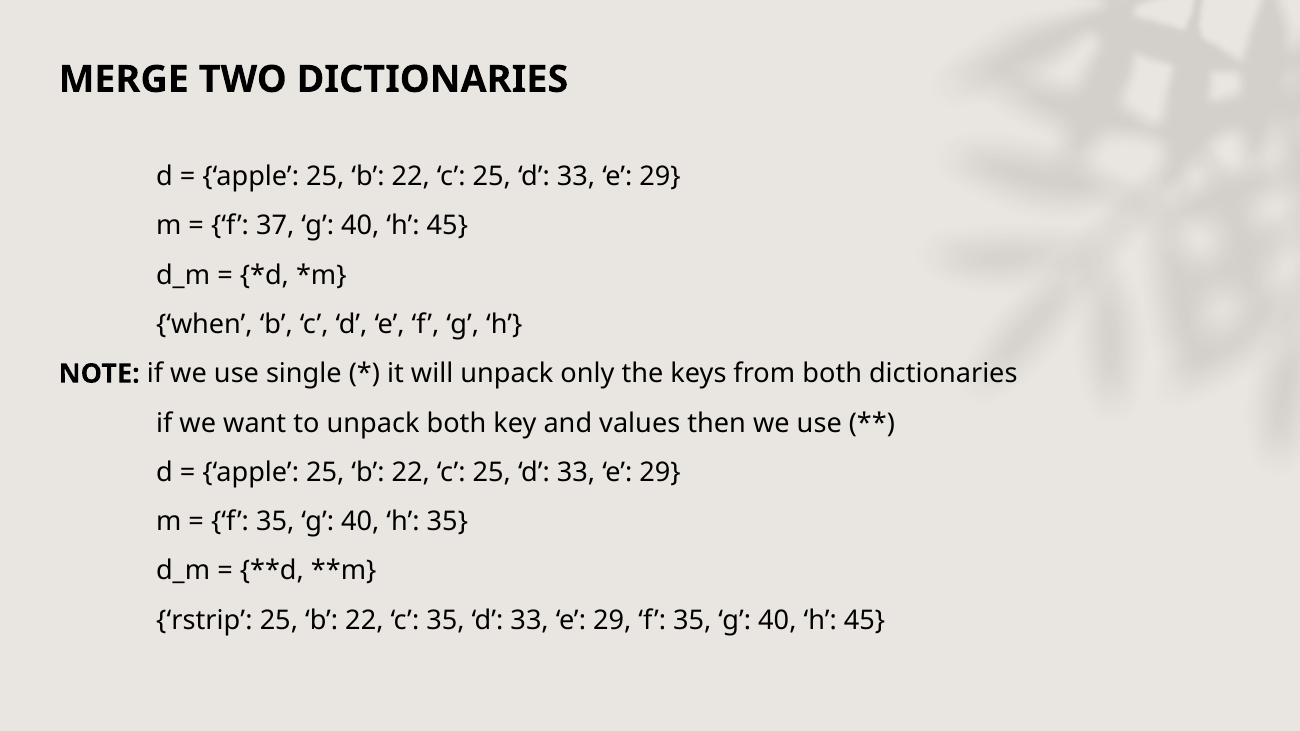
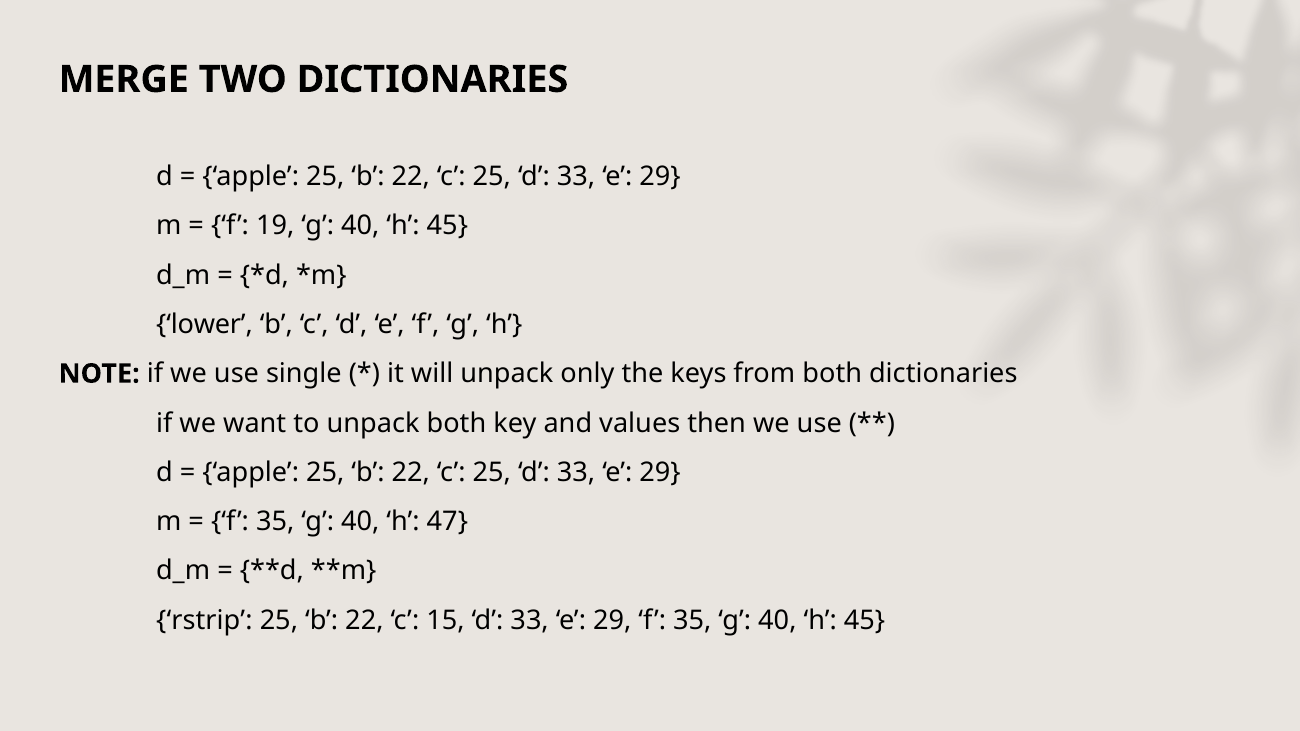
37: 37 -> 19
when: when -> lower
h 35: 35 -> 47
c 35: 35 -> 15
